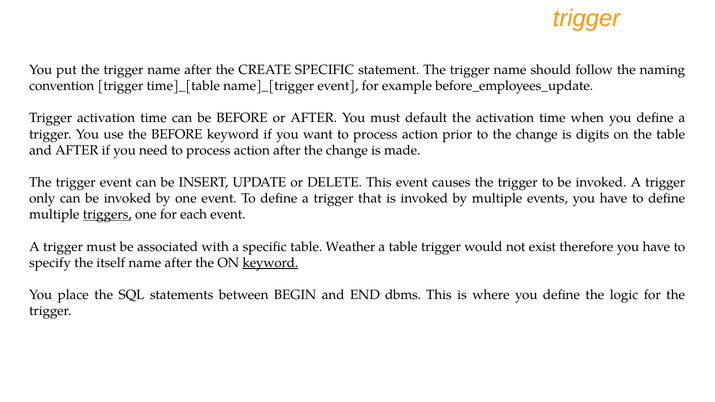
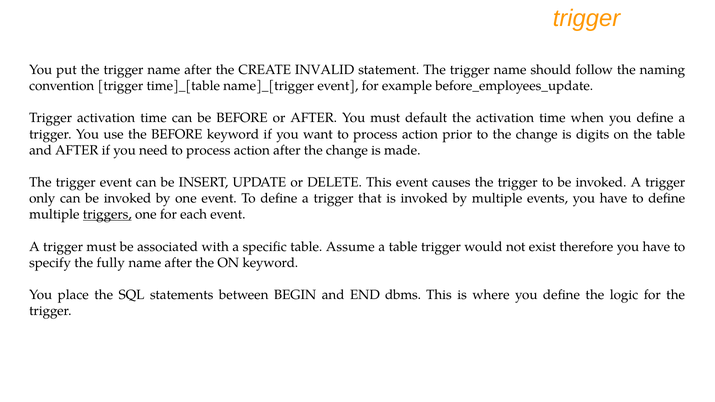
CREATE SPECIFIC: SPECIFIC -> INVALID
Weather: Weather -> Assume
itself: itself -> fully
keyword at (270, 263) underline: present -> none
